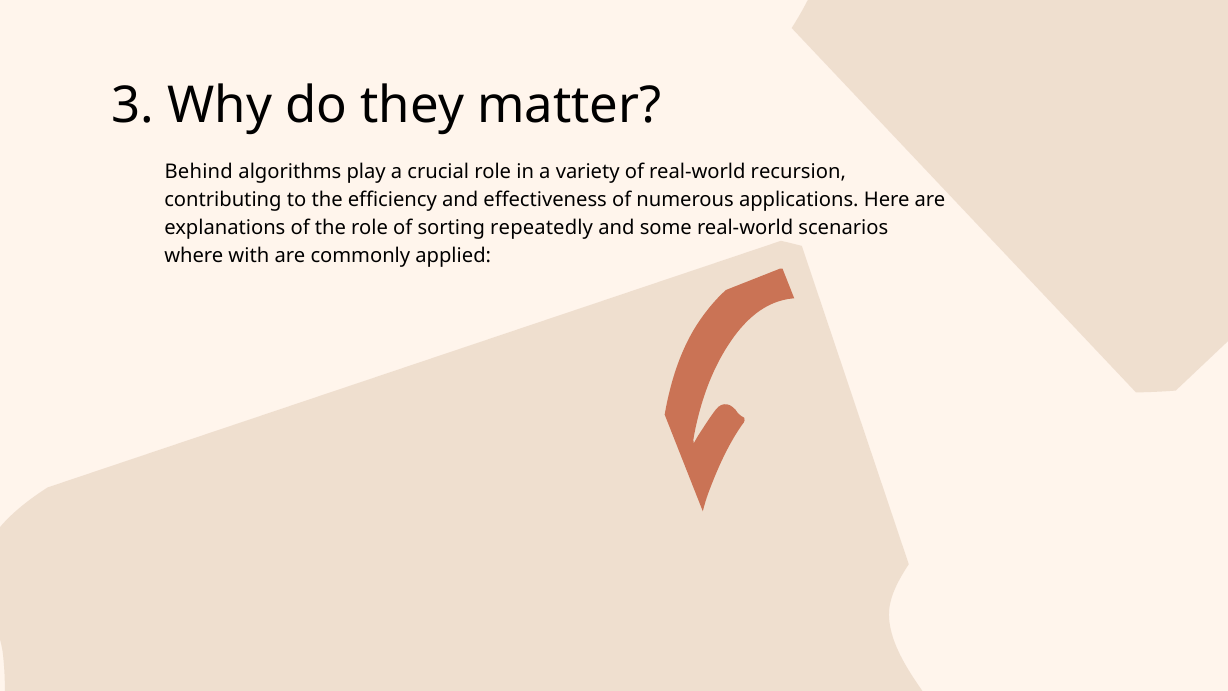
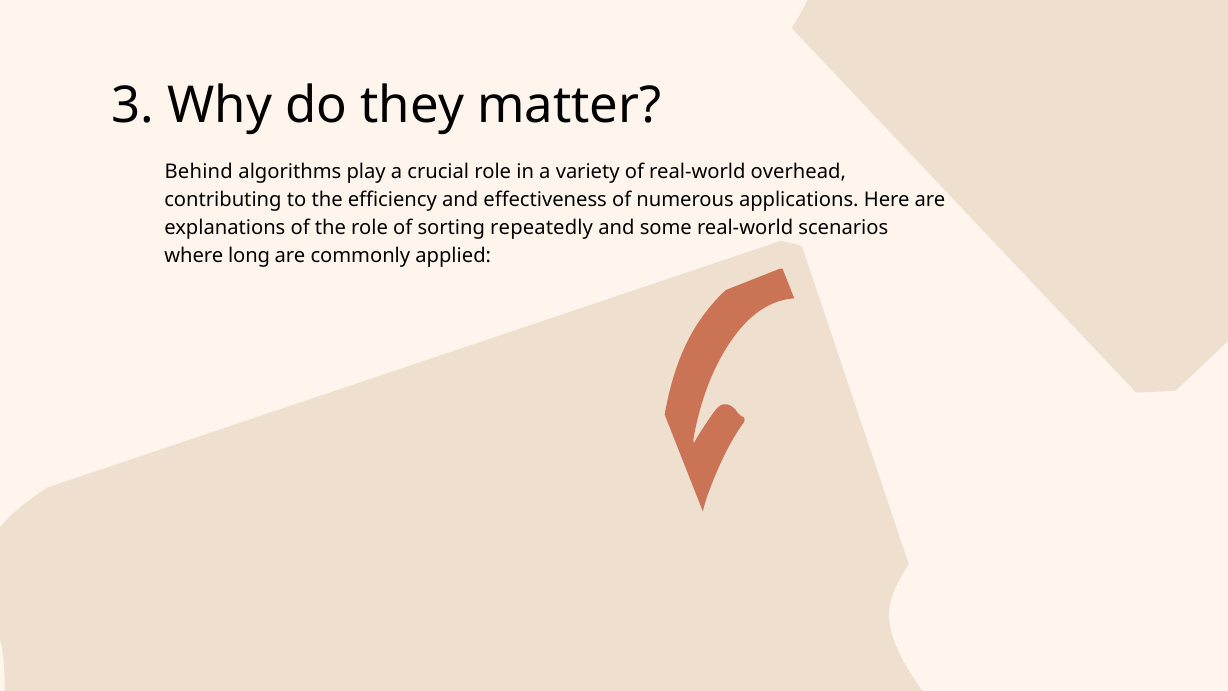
recursion: recursion -> overhead
with: with -> long
